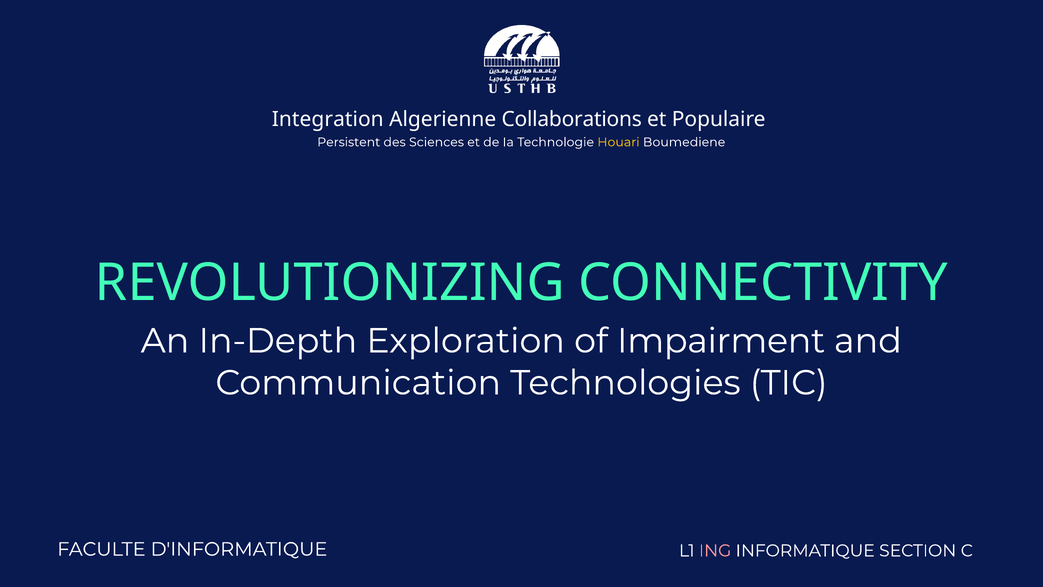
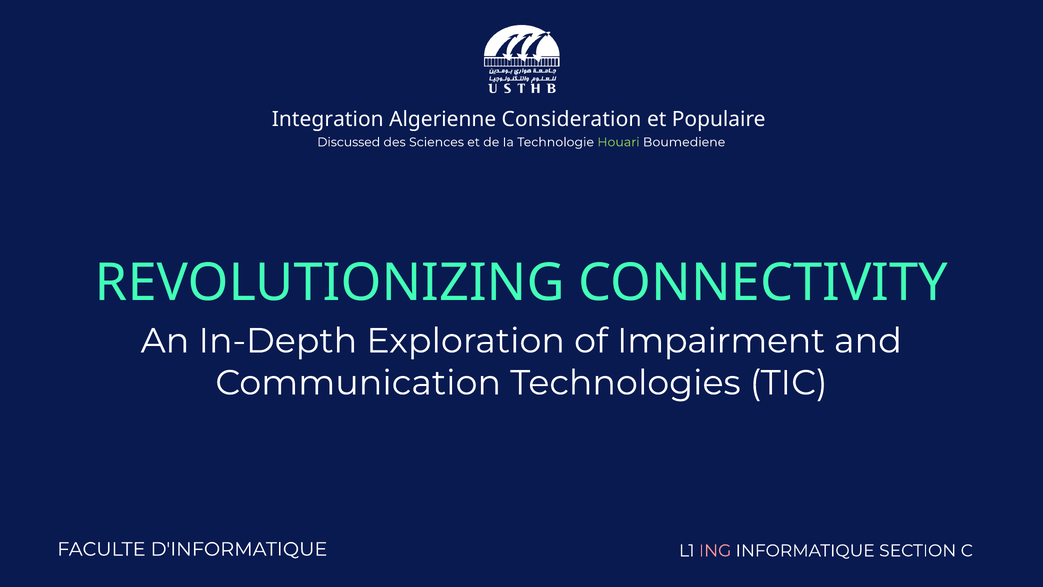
Collaborations: Collaborations -> Consideration
Persistent: Persistent -> Discussed
Houari colour: yellow -> light green
